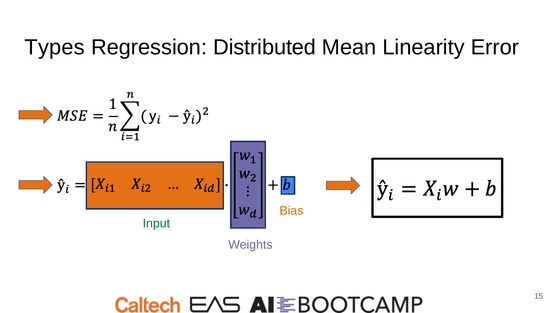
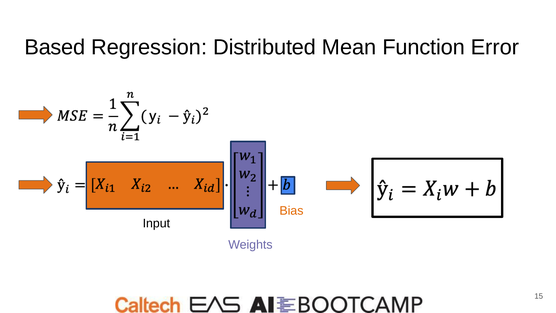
Types: Types -> Based
Linearity: Linearity -> Function
Input colour: green -> black
